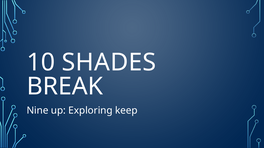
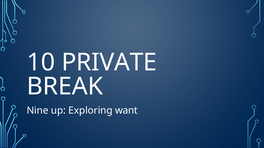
SHADES: SHADES -> PRIVATE
keep: keep -> want
